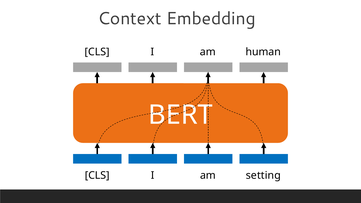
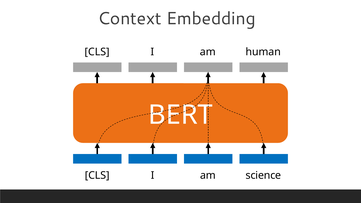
setting: setting -> science
